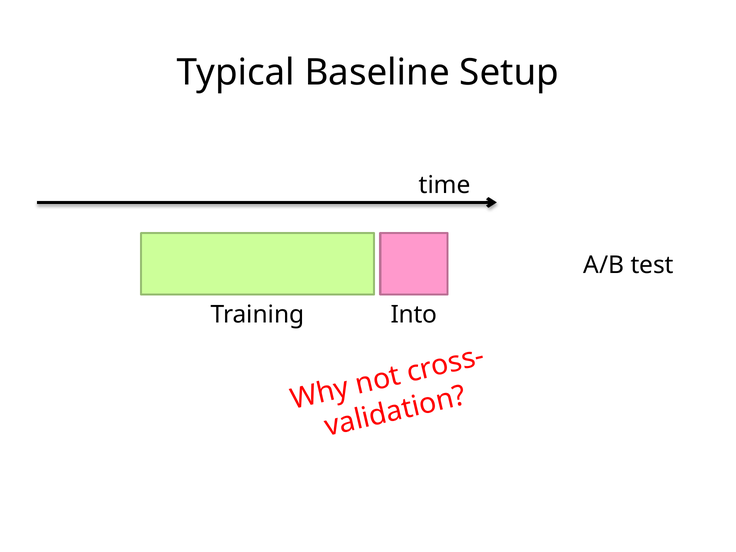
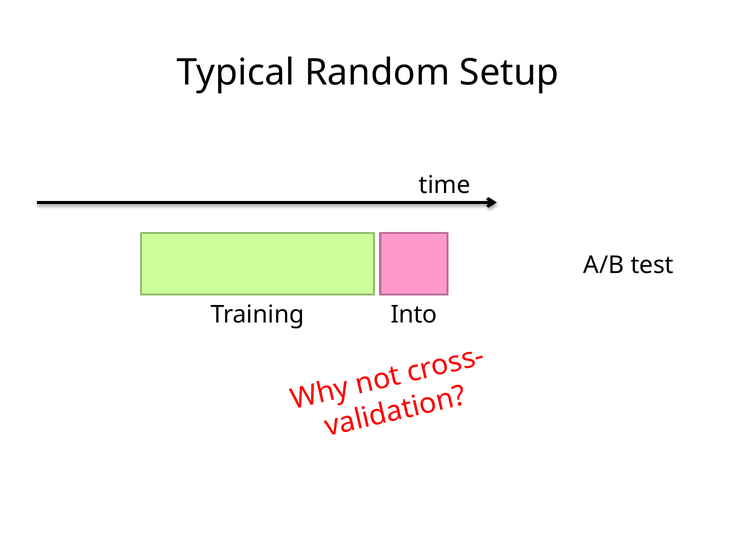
Baseline: Baseline -> Random
